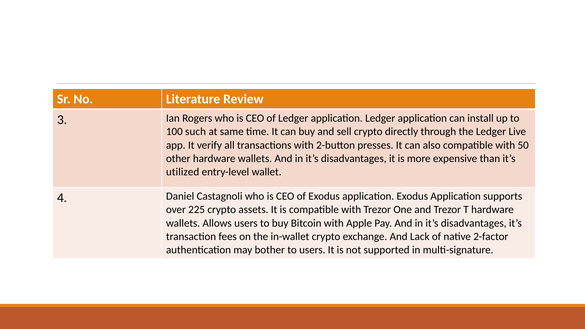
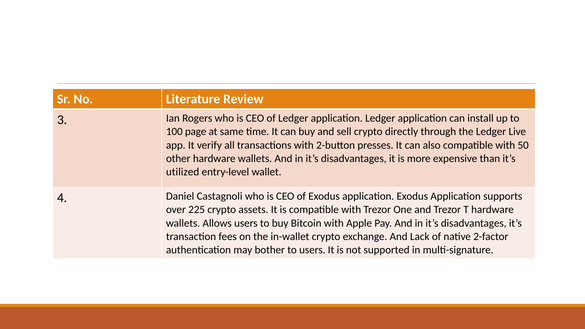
such: such -> page
